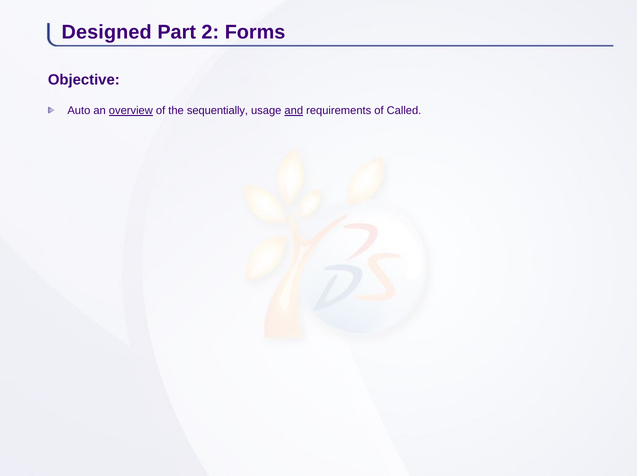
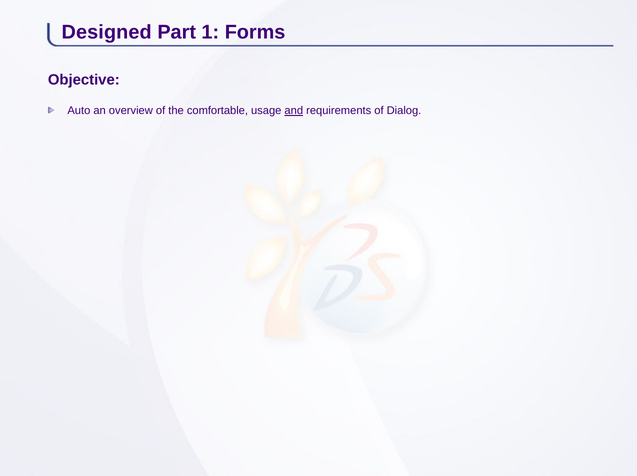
2: 2 -> 1
overview underline: present -> none
sequentially: sequentially -> comfortable
Called: Called -> Dialog
